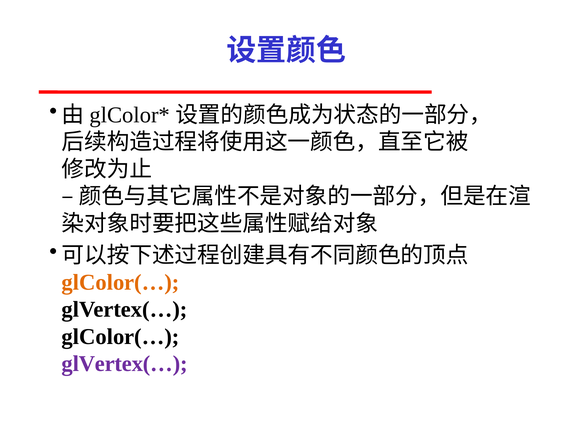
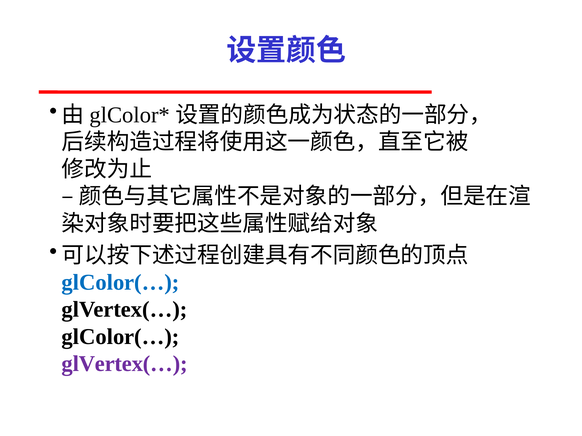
glColor(… at (121, 283) colour: orange -> blue
